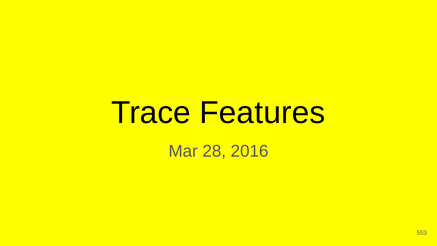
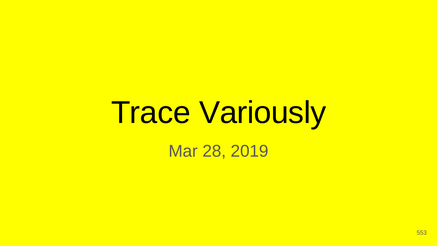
Features: Features -> Variously
2016: 2016 -> 2019
